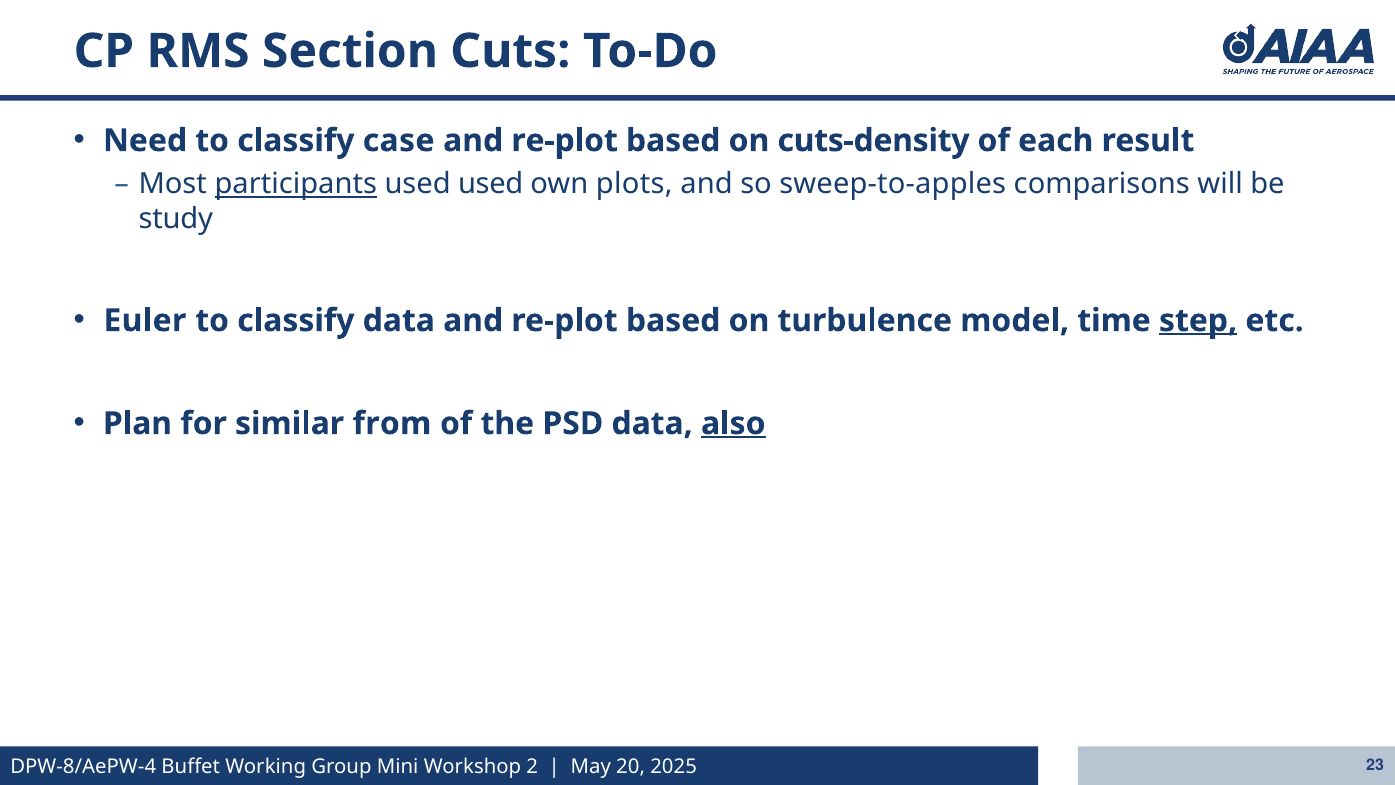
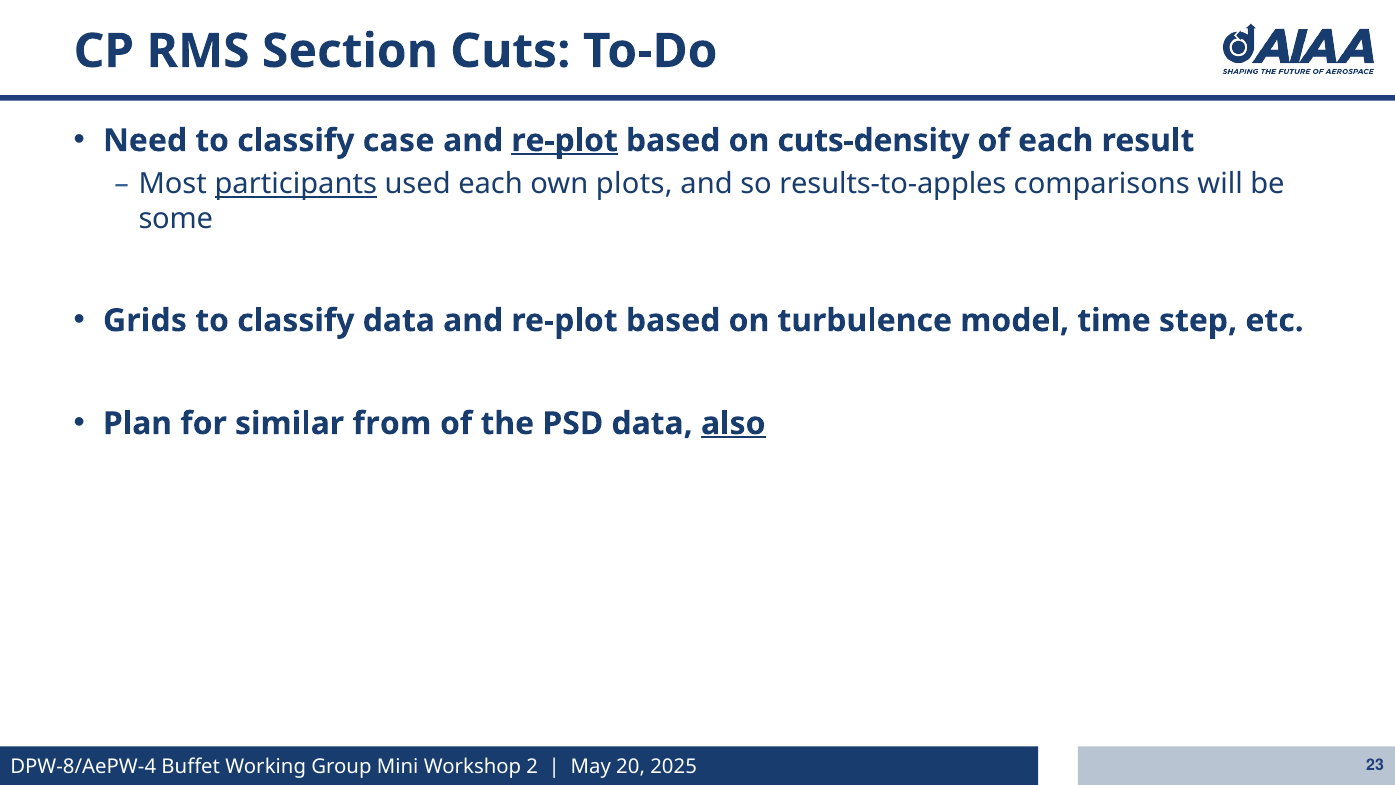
re-plot at (565, 141) underline: none -> present
used used: used -> each
sweep-to-apples: sweep-to-apples -> results-to-apples
study: study -> some
Euler: Euler -> Grids
step underline: present -> none
